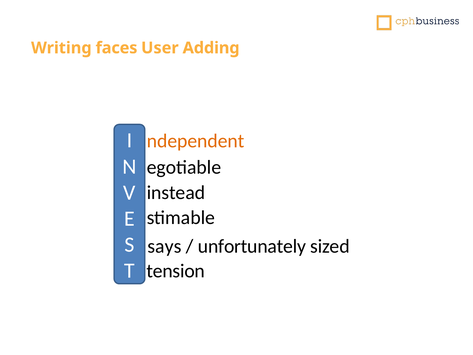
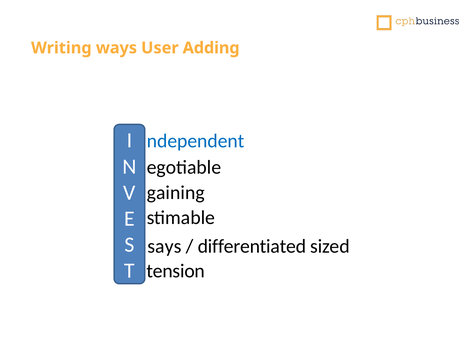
faces: faces -> ways
ndependent colour: orange -> blue
instead: instead -> gaining
unfortunately: unfortunately -> differentiated
